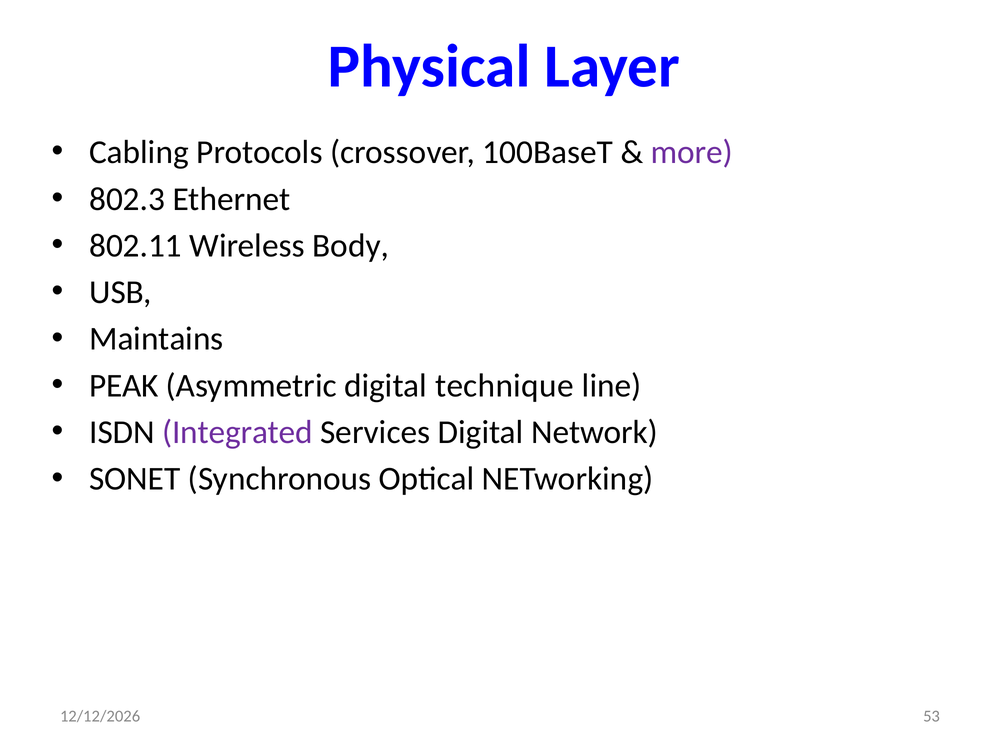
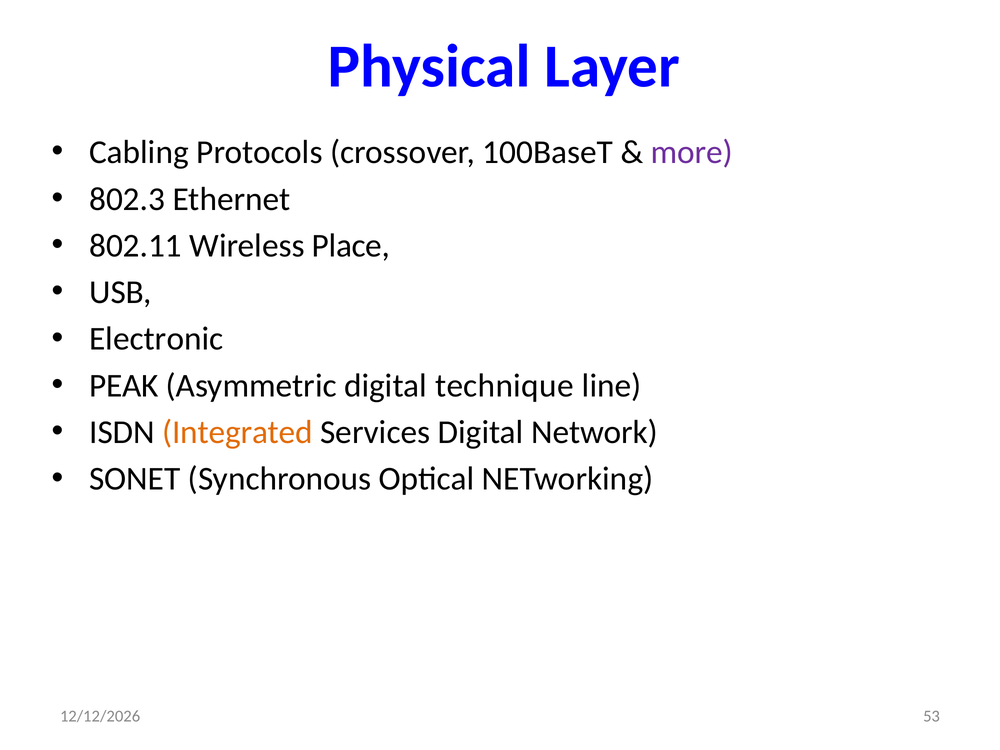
Body: Body -> Place
Maintains: Maintains -> Electronic
Integrated colour: purple -> orange
